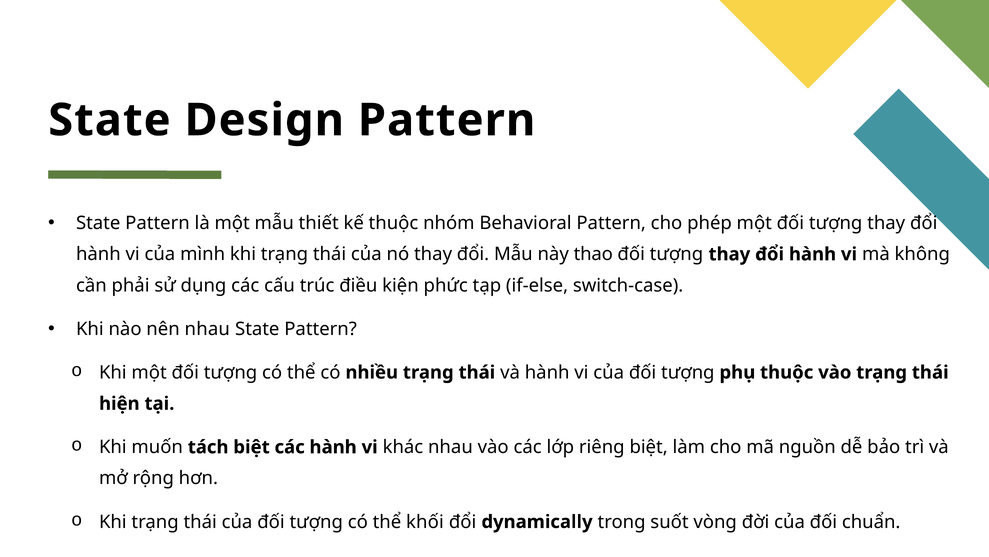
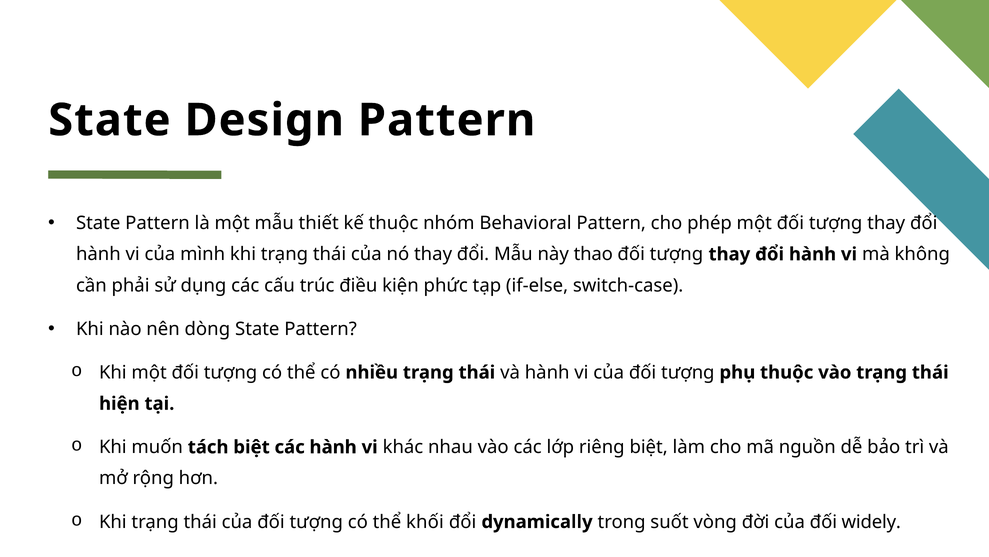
nên nhau: nhau -> dòng
chuẩn: chuẩn -> widely
